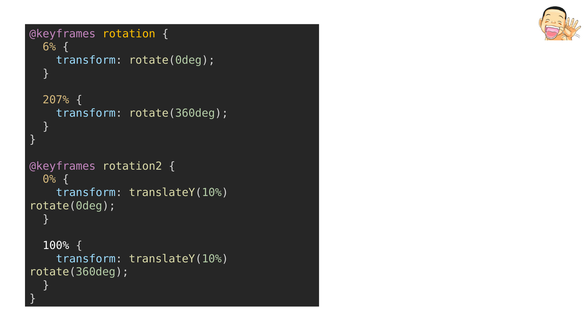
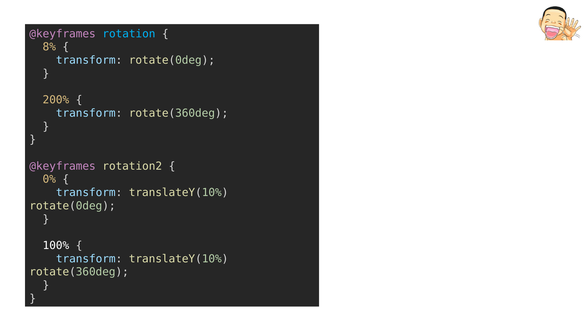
rotation colour: yellow -> light blue
6%: 6% -> 8%
207%: 207% -> 200%
